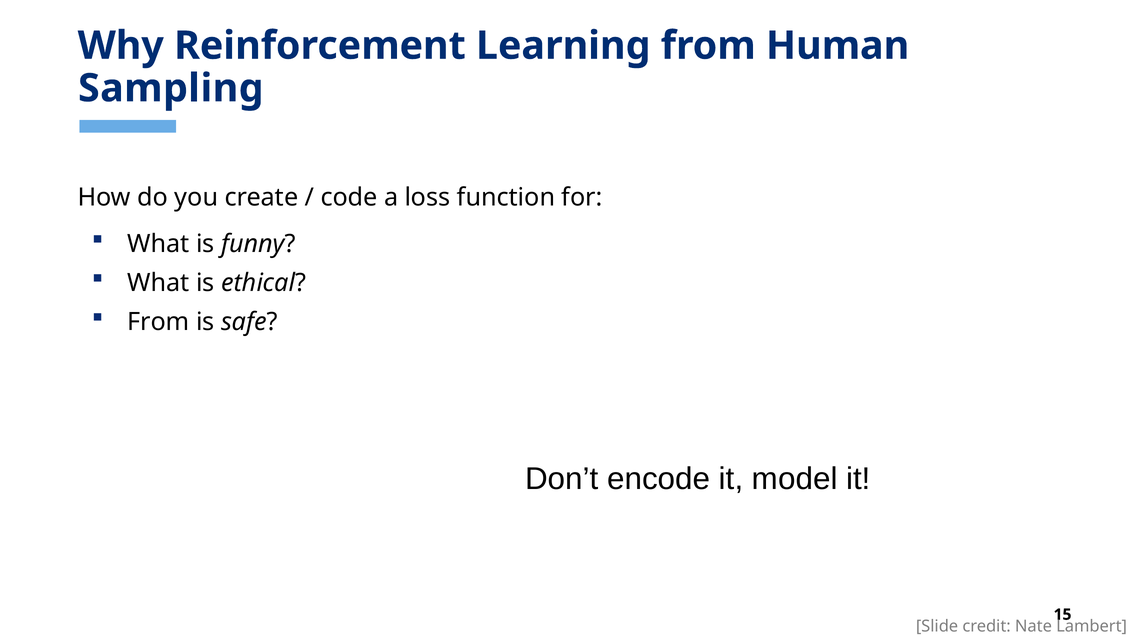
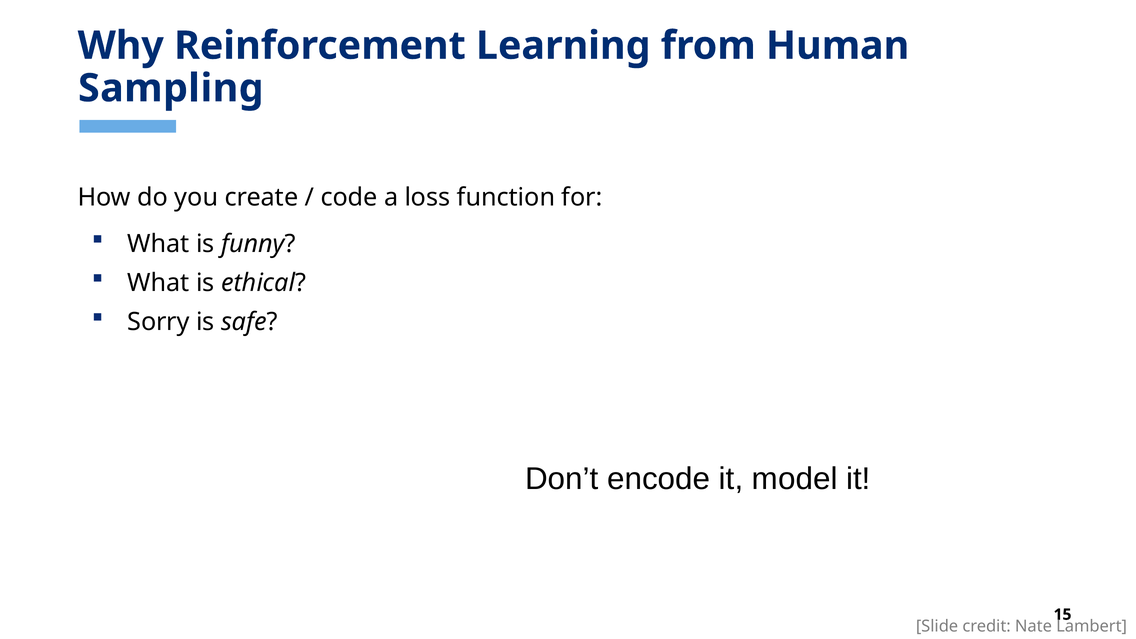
From at (158, 322): From -> Sorry
